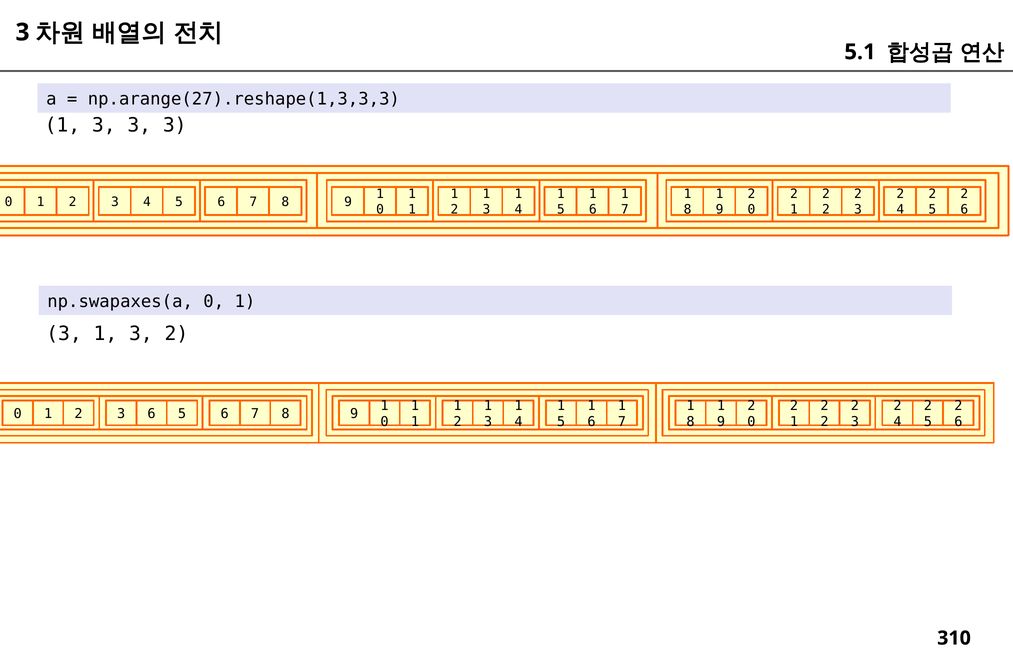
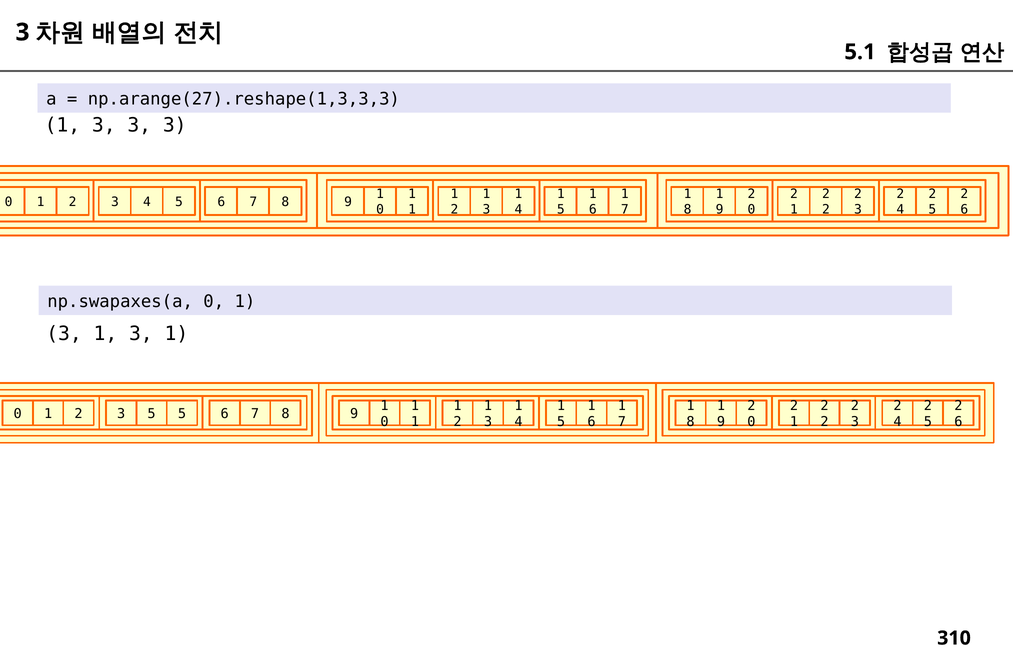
3 1 3 2: 2 -> 1
3 6: 6 -> 5
